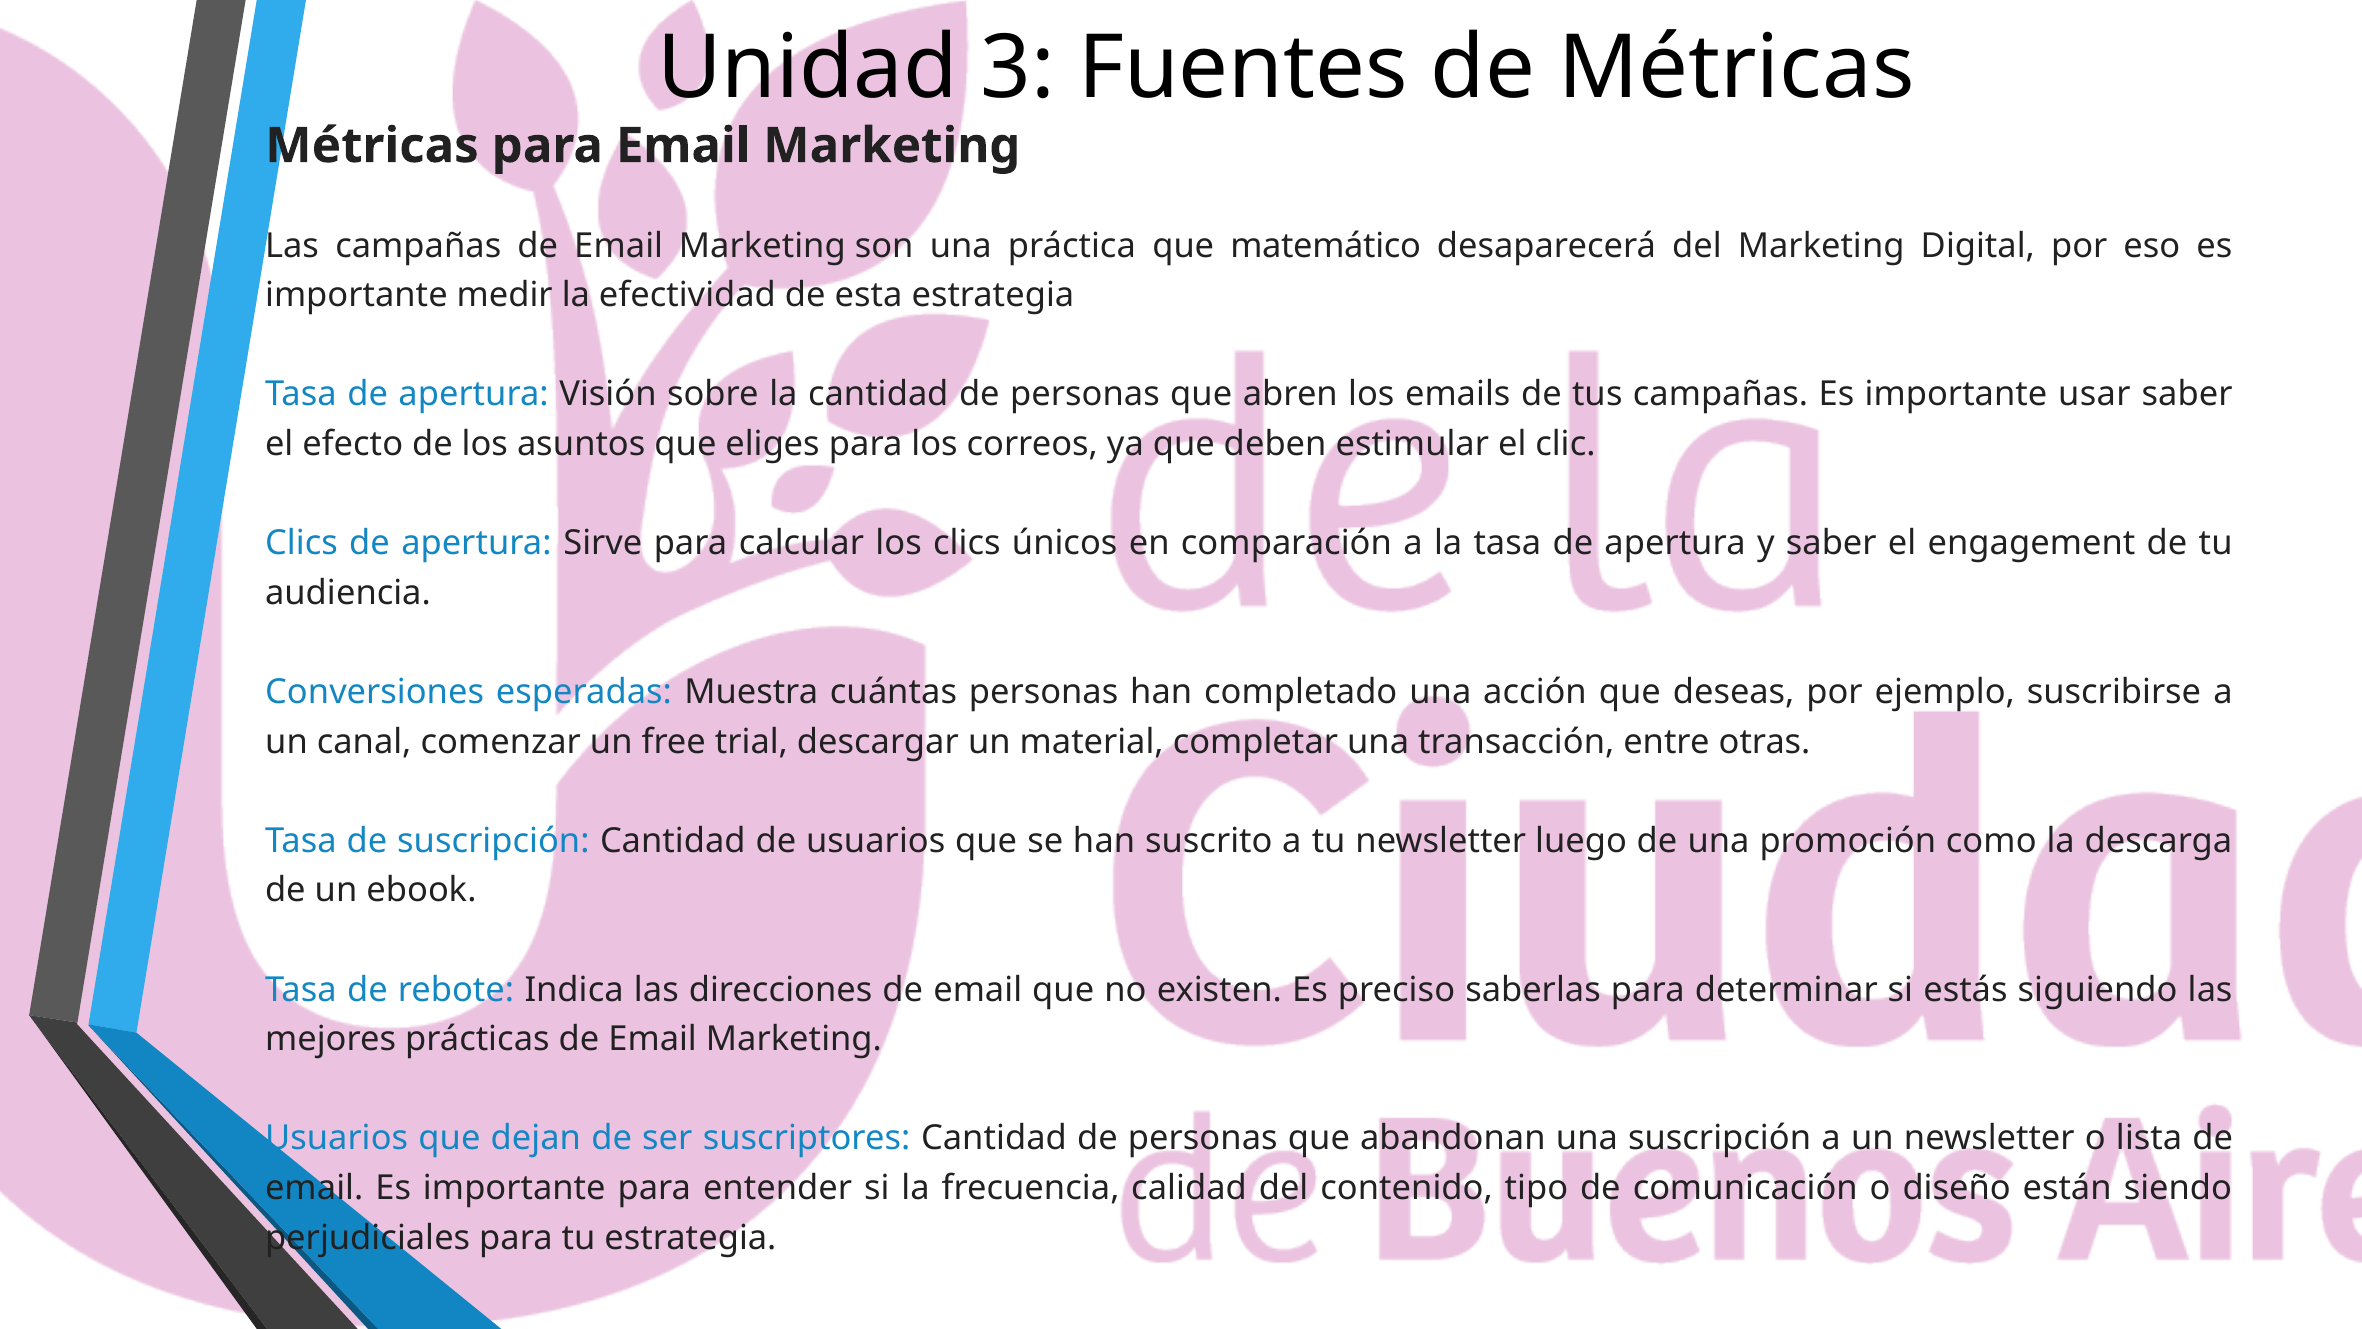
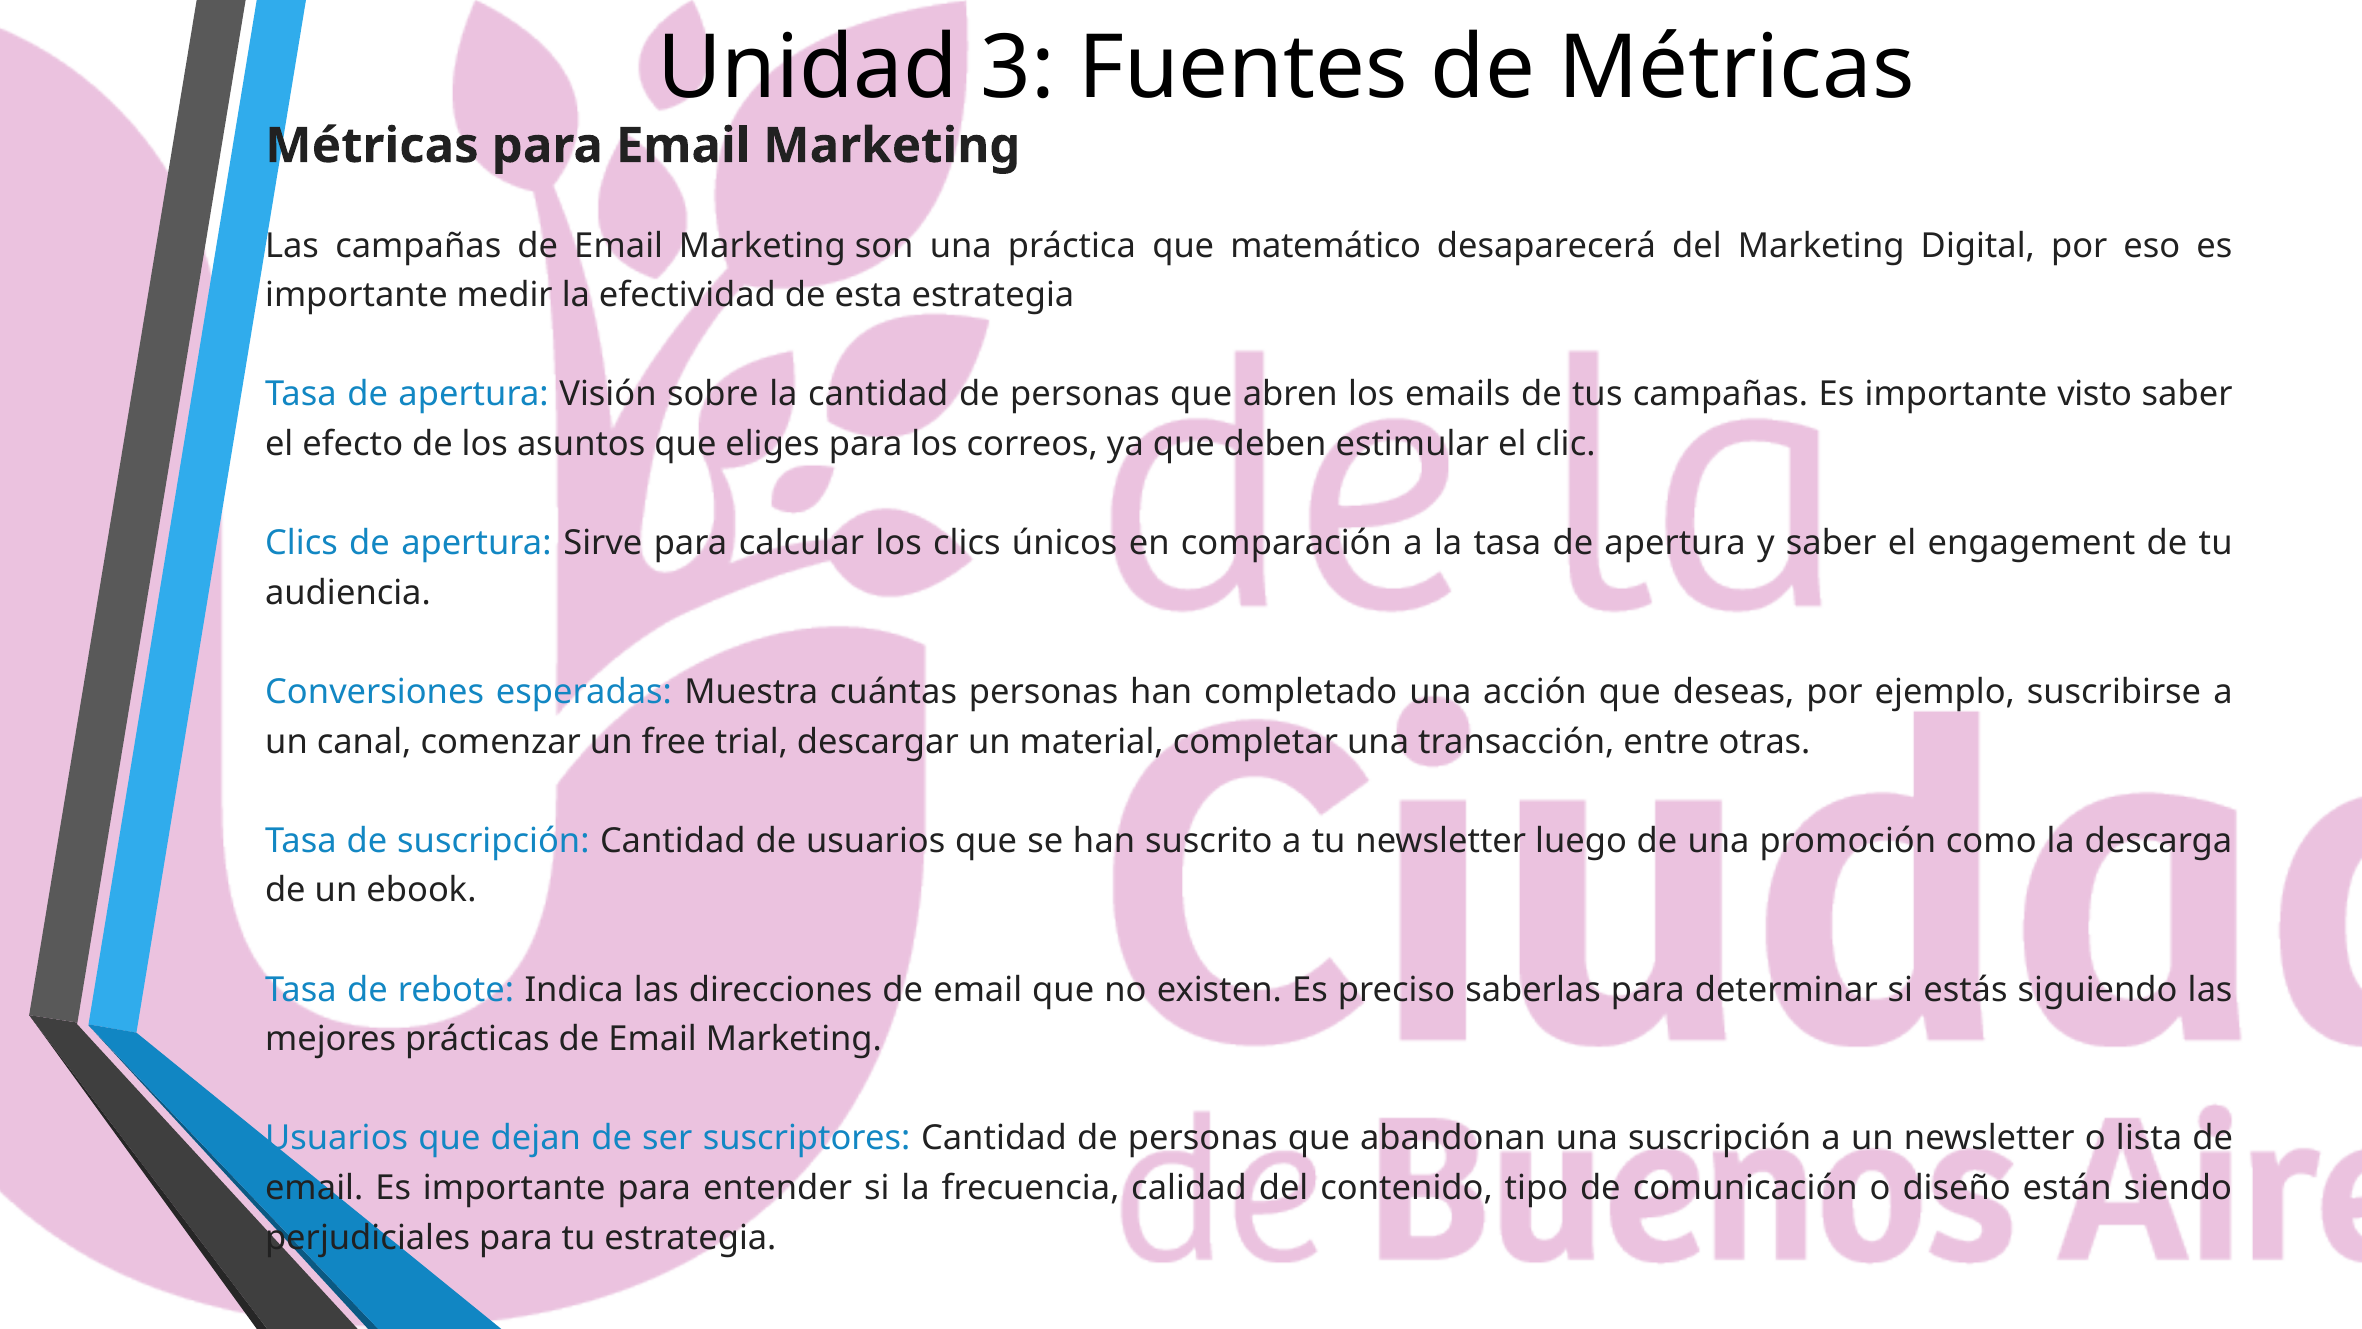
usar: usar -> visto
